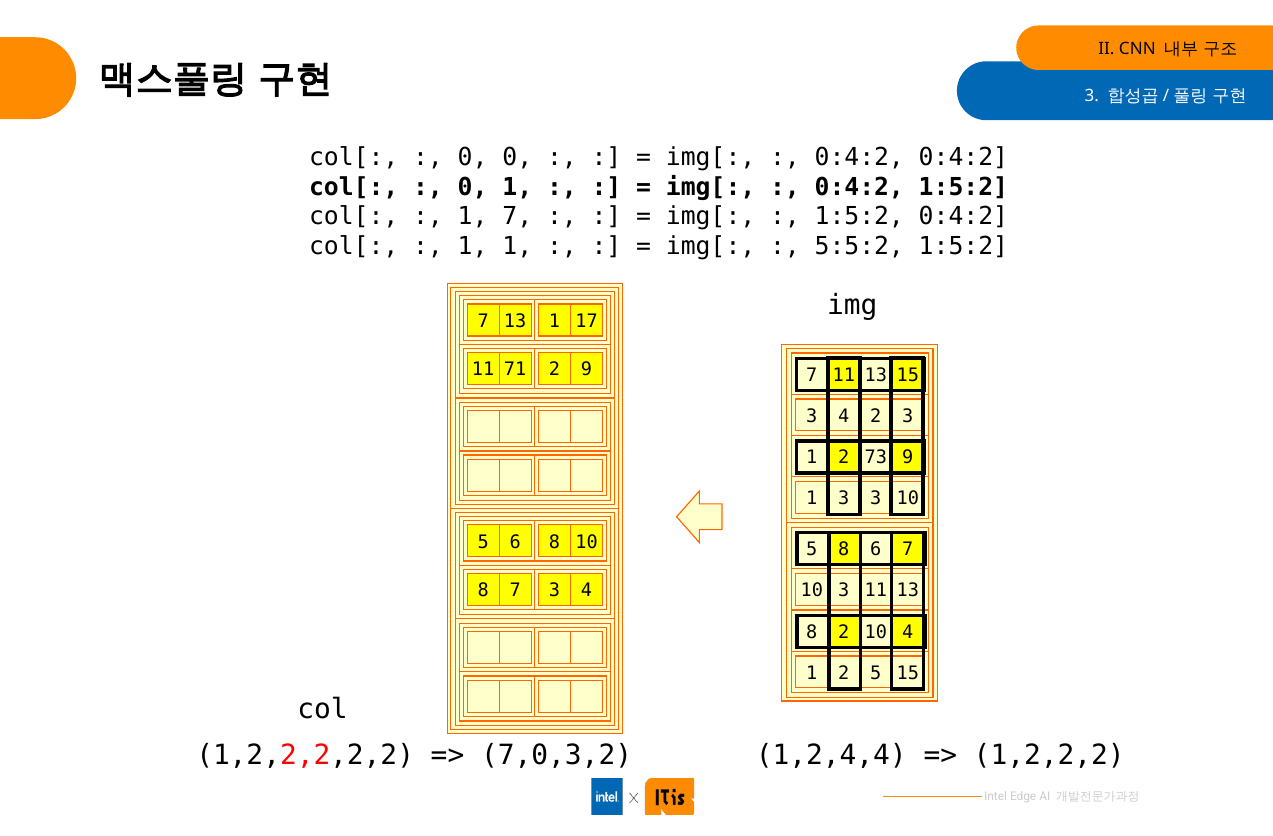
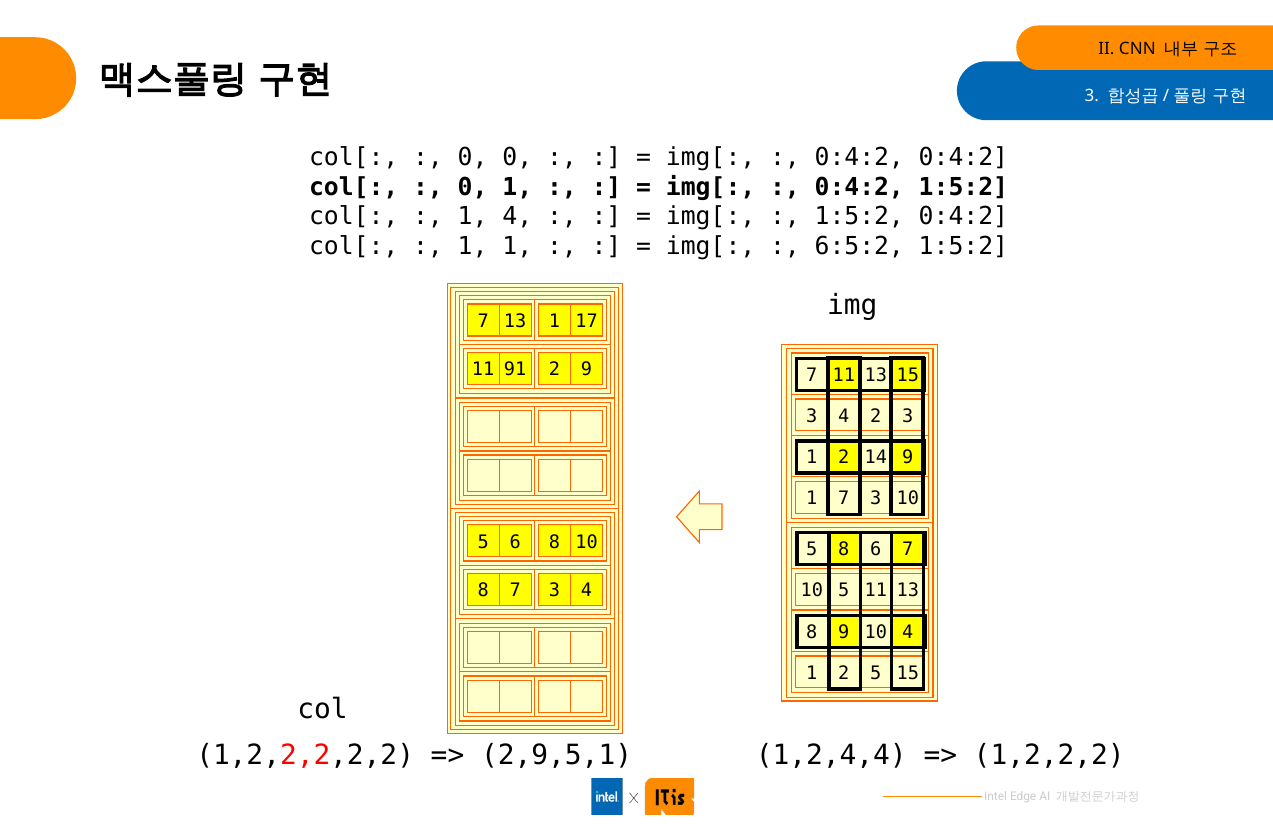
1 7: 7 -> 4
5:5:2: 5:5:2 -> 6:5:2
71: 71 -> 91
73: 73 -> 14
1 3: 3 -> 7
3 at (844, 591): 3 -> 5
8 2: 2 -> 9
7,0,3,2: 7,0,3,2 -> 2,9,5,1
